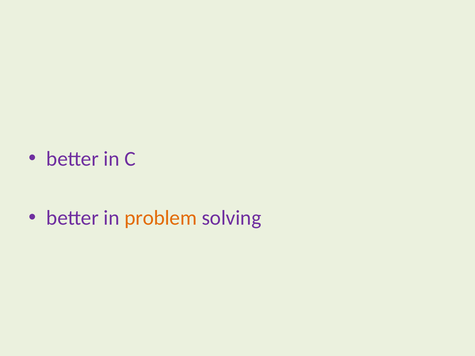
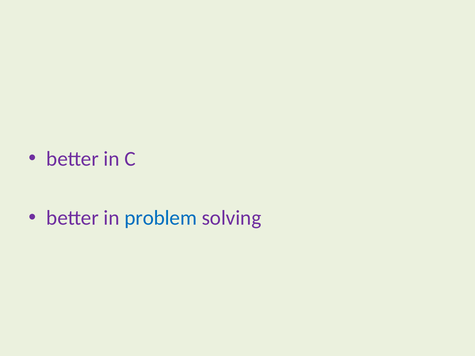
problem colour: orange -> blue
